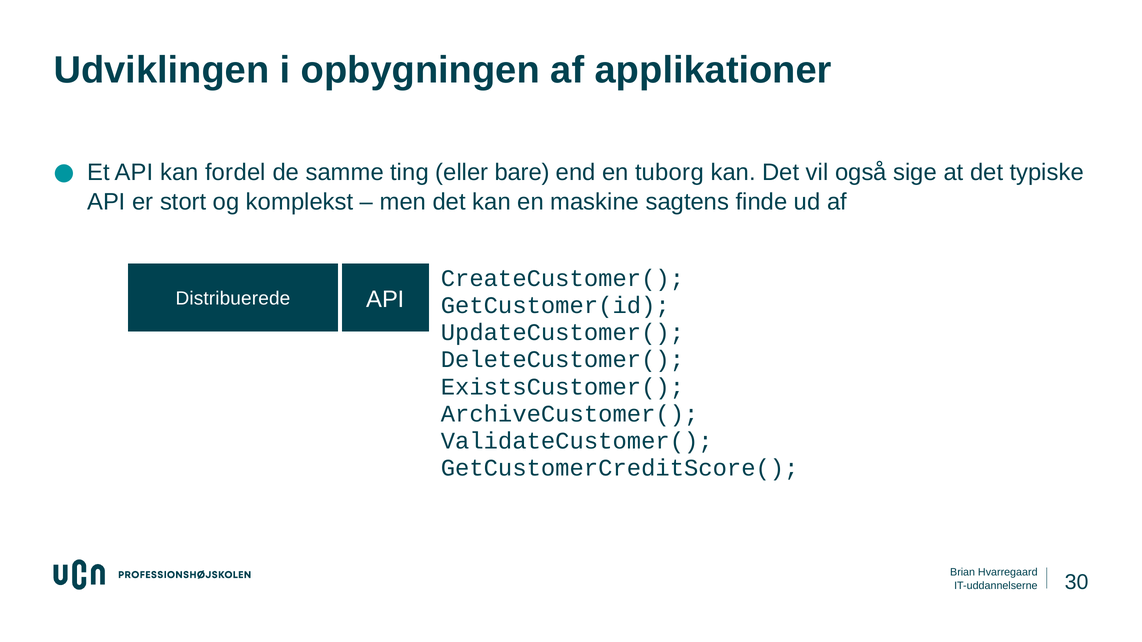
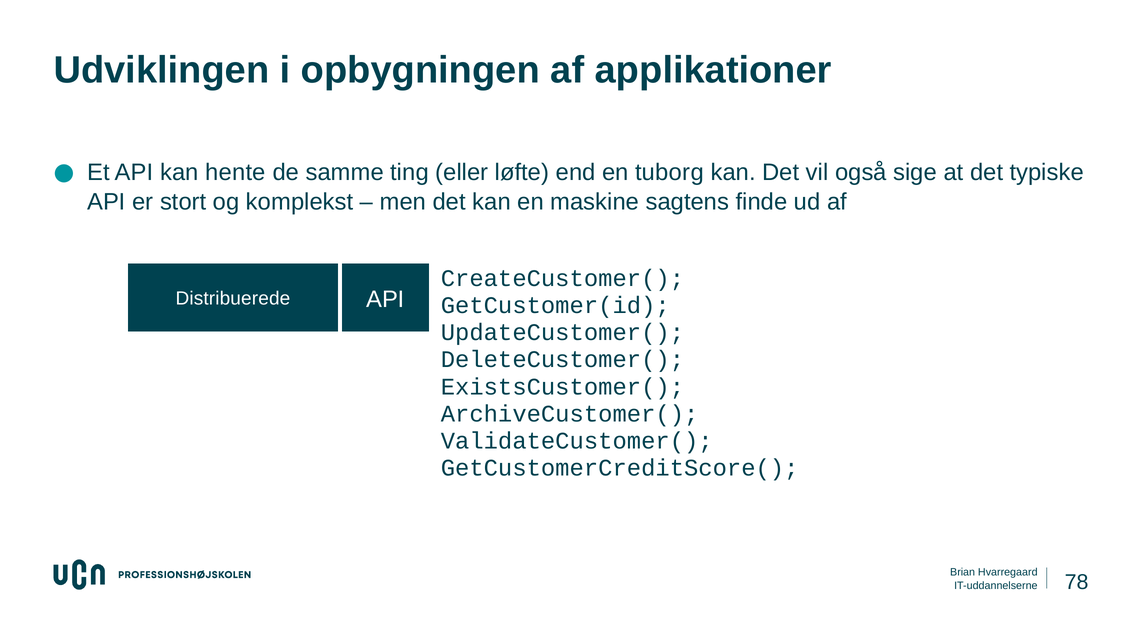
fordel: fordel -> hente
bare: bare -> løfte
30: 30 -> 78
